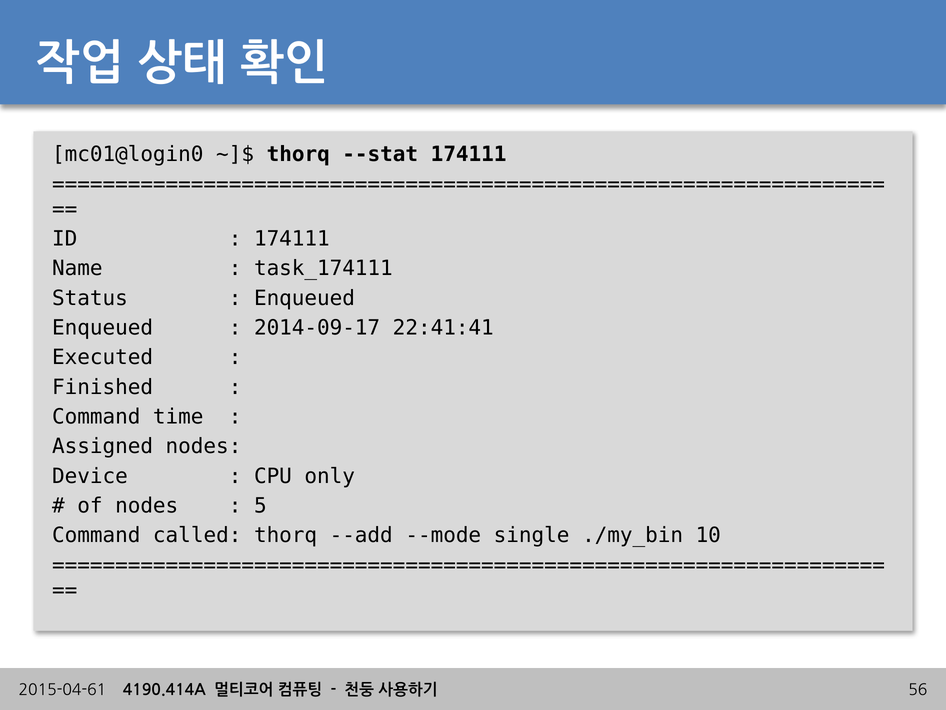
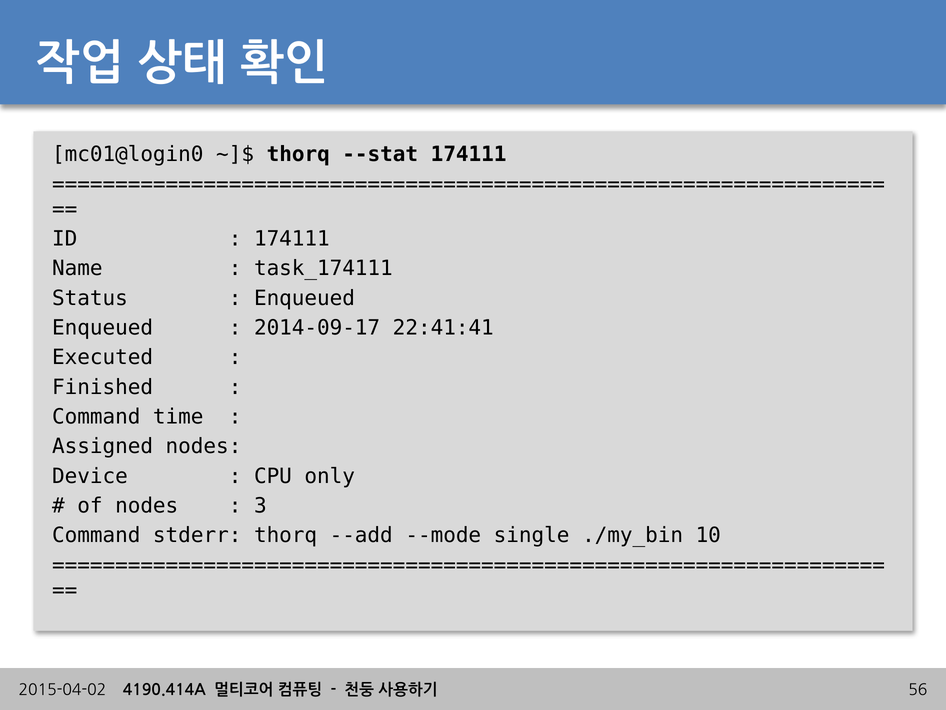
5: 5 -> 3
called: called -> stderr
2015-04-61: 2015-04-61 -> 2015-04-02
